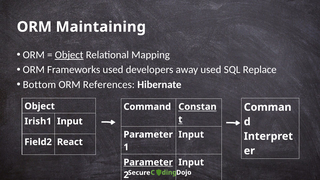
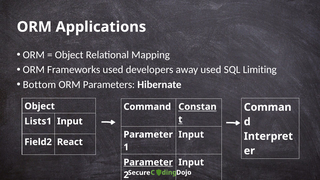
Maintaining: Maintaining -> Applications
Object at (69, 55) underline: present -> none
Replace: Replace -> Limiting
References: References -> Parameters
Irish1: Irish1 -> Lists1
